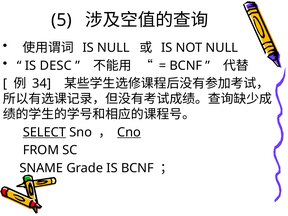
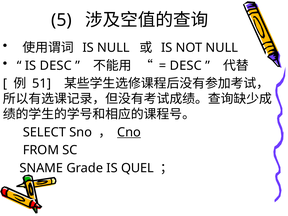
BCNF at (186, 66): BCNF -> DESC
34: 34 -> 51
SELECT underline: present -> none
IS BCNF: BCNF -> QUEL
